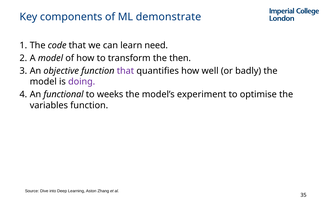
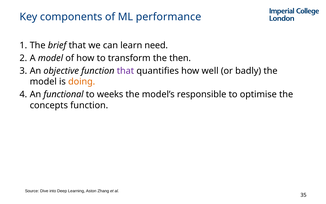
demonstrate: demonstrate -> performance
code: code -> brief
doing colour: purple -> orange
experiment: experiment -> responsible
variables: variables -> concepts
